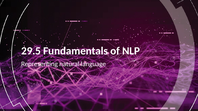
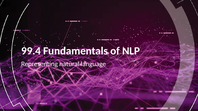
29.5: 29.5 -> 99.4
